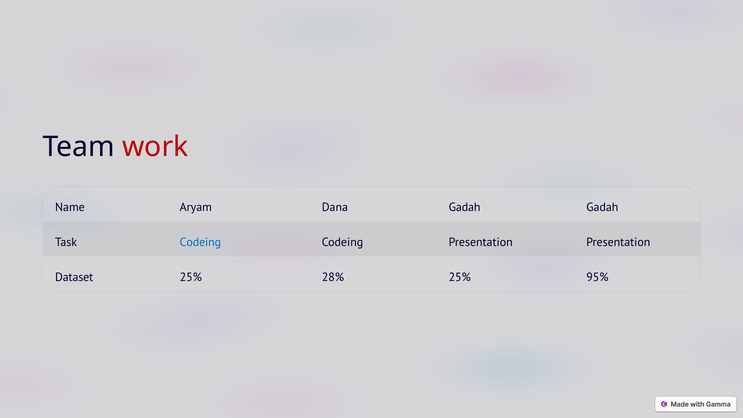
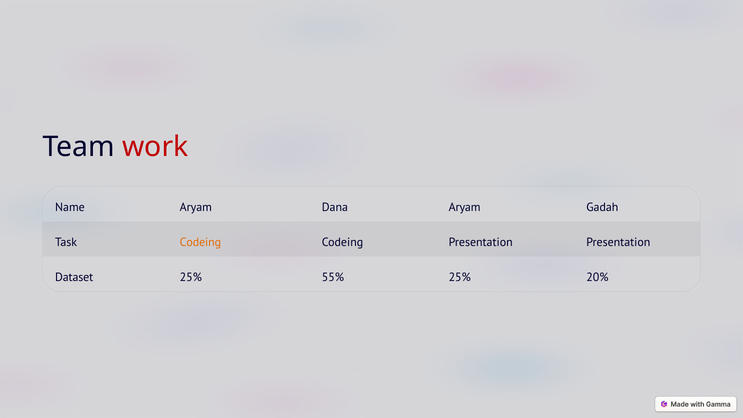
Gadah at (465, 207): Gadah -> Aryam
Codeing at (200, 242) colour: blue -> orange
28%: 28% -> 55%
95%: 95% -> 20%
